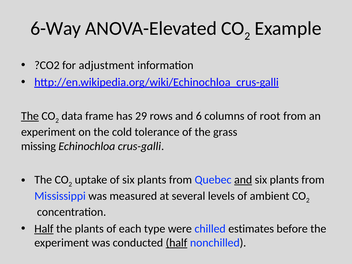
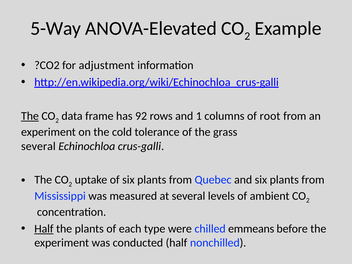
6-Way: 6-Way -> 5-Way
29: 29 -> 92
6: 6 -> 1
missing at (38, 146): missing -> several
and at (243, 180) underline: present -> none
estimates: estimates -> emmeans
half at (177, 243) underline: present -> none
